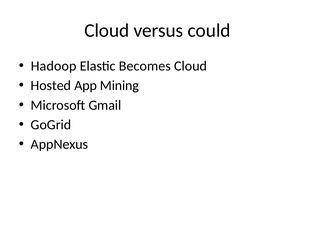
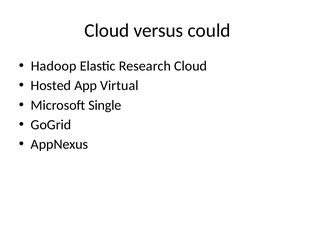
Becomes: Becomes -> Research
Mining: Mining -> Virtual
Gmail: Gmail -> Single
